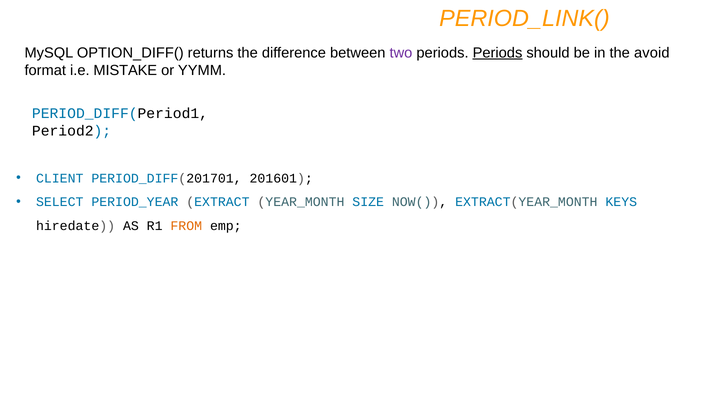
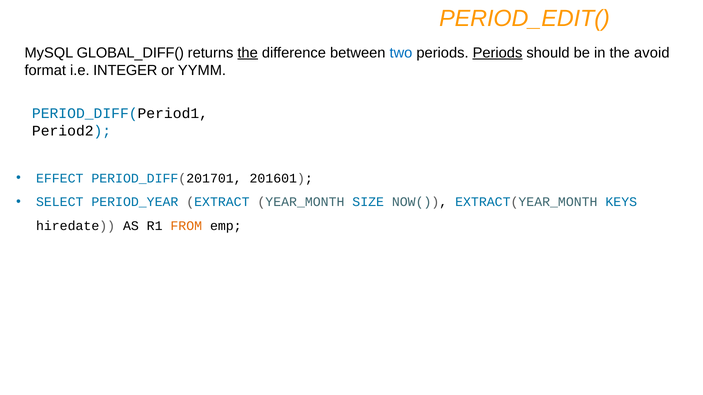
PERIOD_LINK(: PERIOD_LINK( -> PERIOD_EDIT(
OPTION_DIFF(: OPTION_DIFF( -> GLOBAL_DIFF(
the at (248, 53) underline: none -> present
two colour: purple -> blue
MISTAKE: MISTAKE -> INTEGER
CLIENT: CLIENT -> EFFECT
